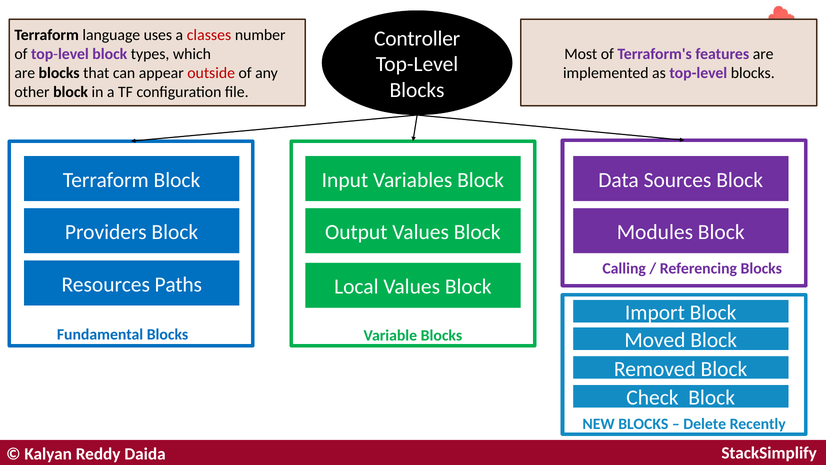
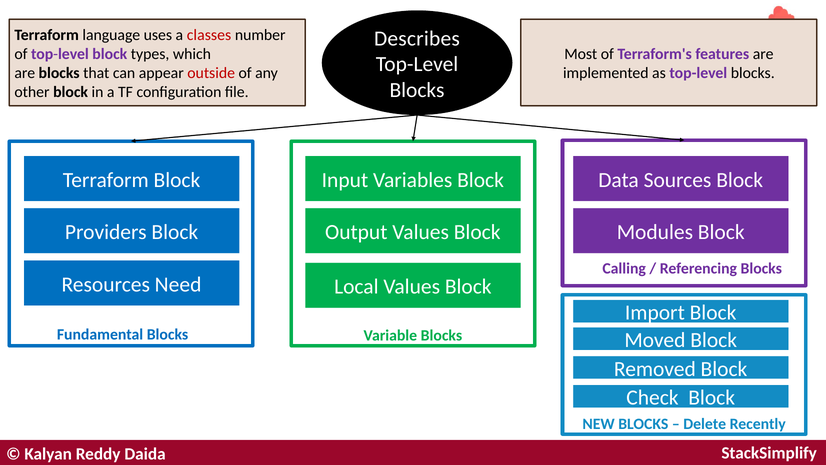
Controller: Controller -> Describes
Paths: Paths -> Need
